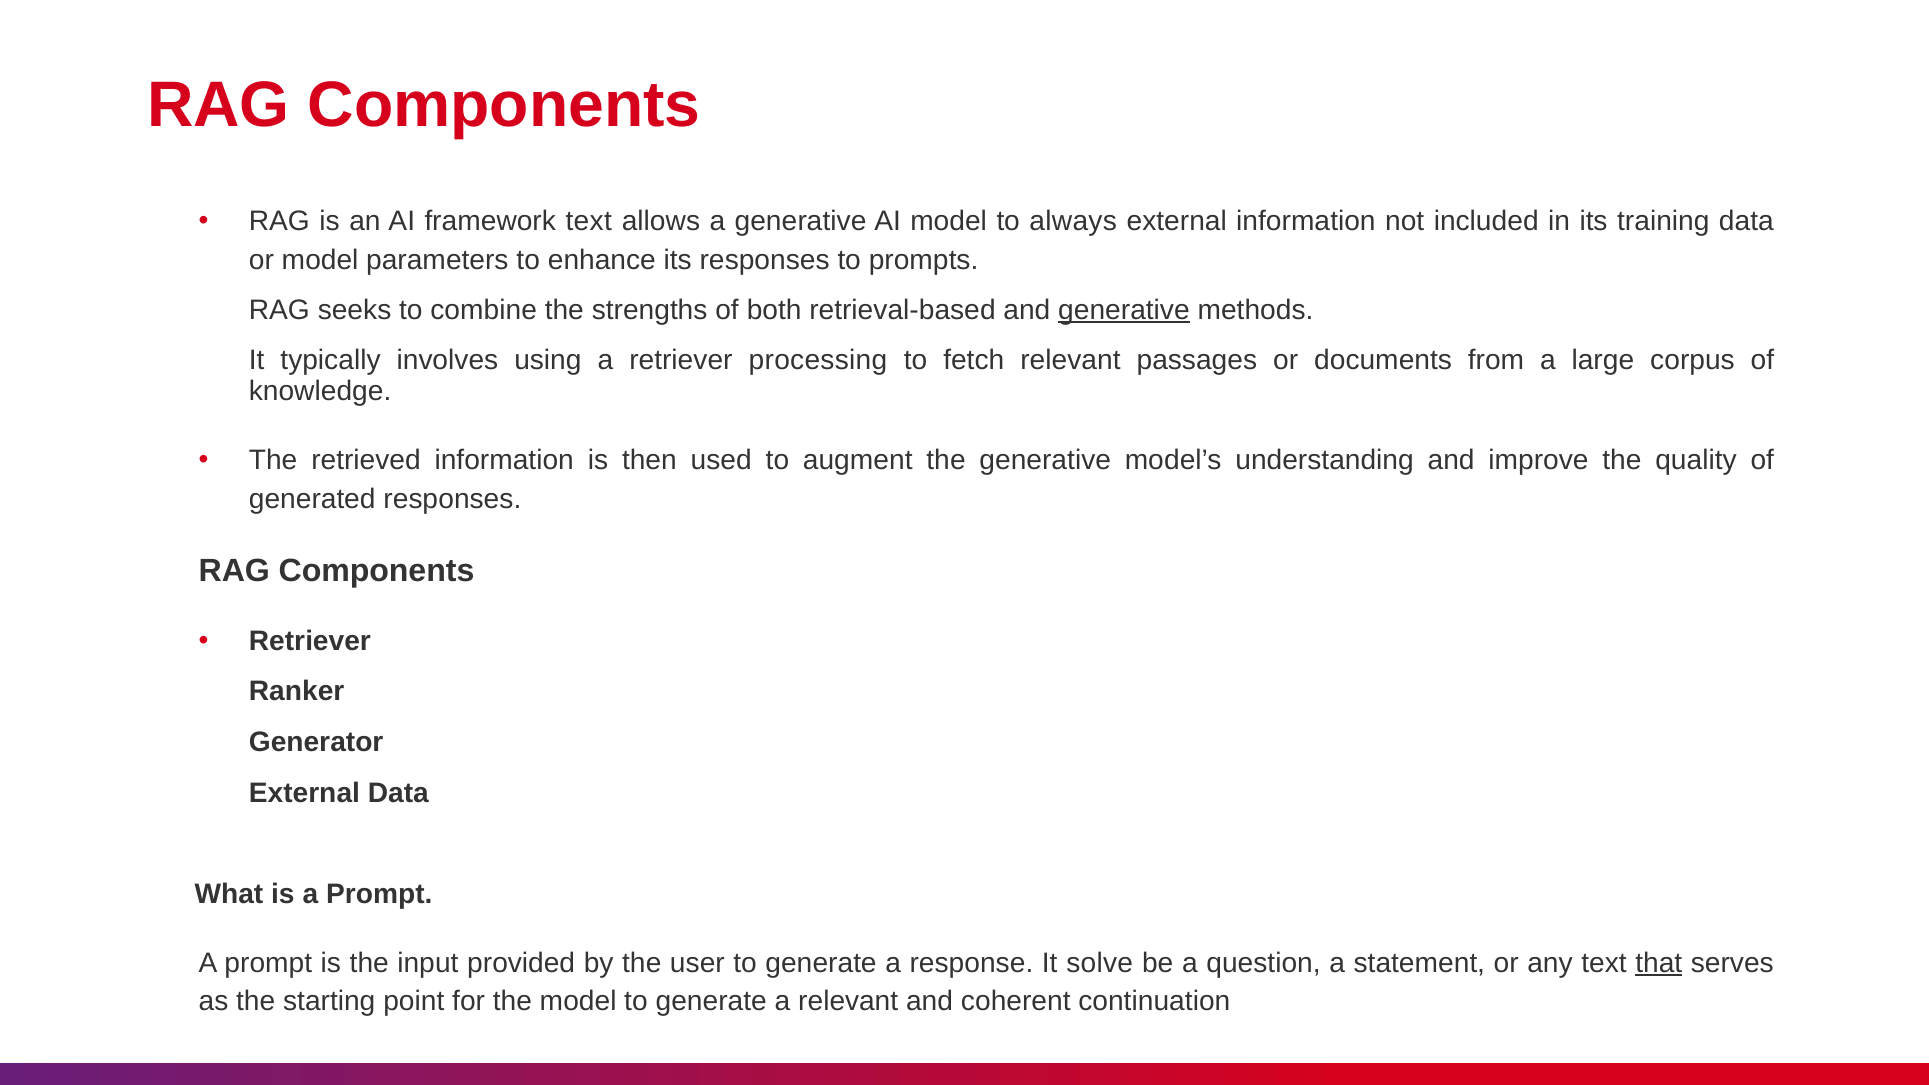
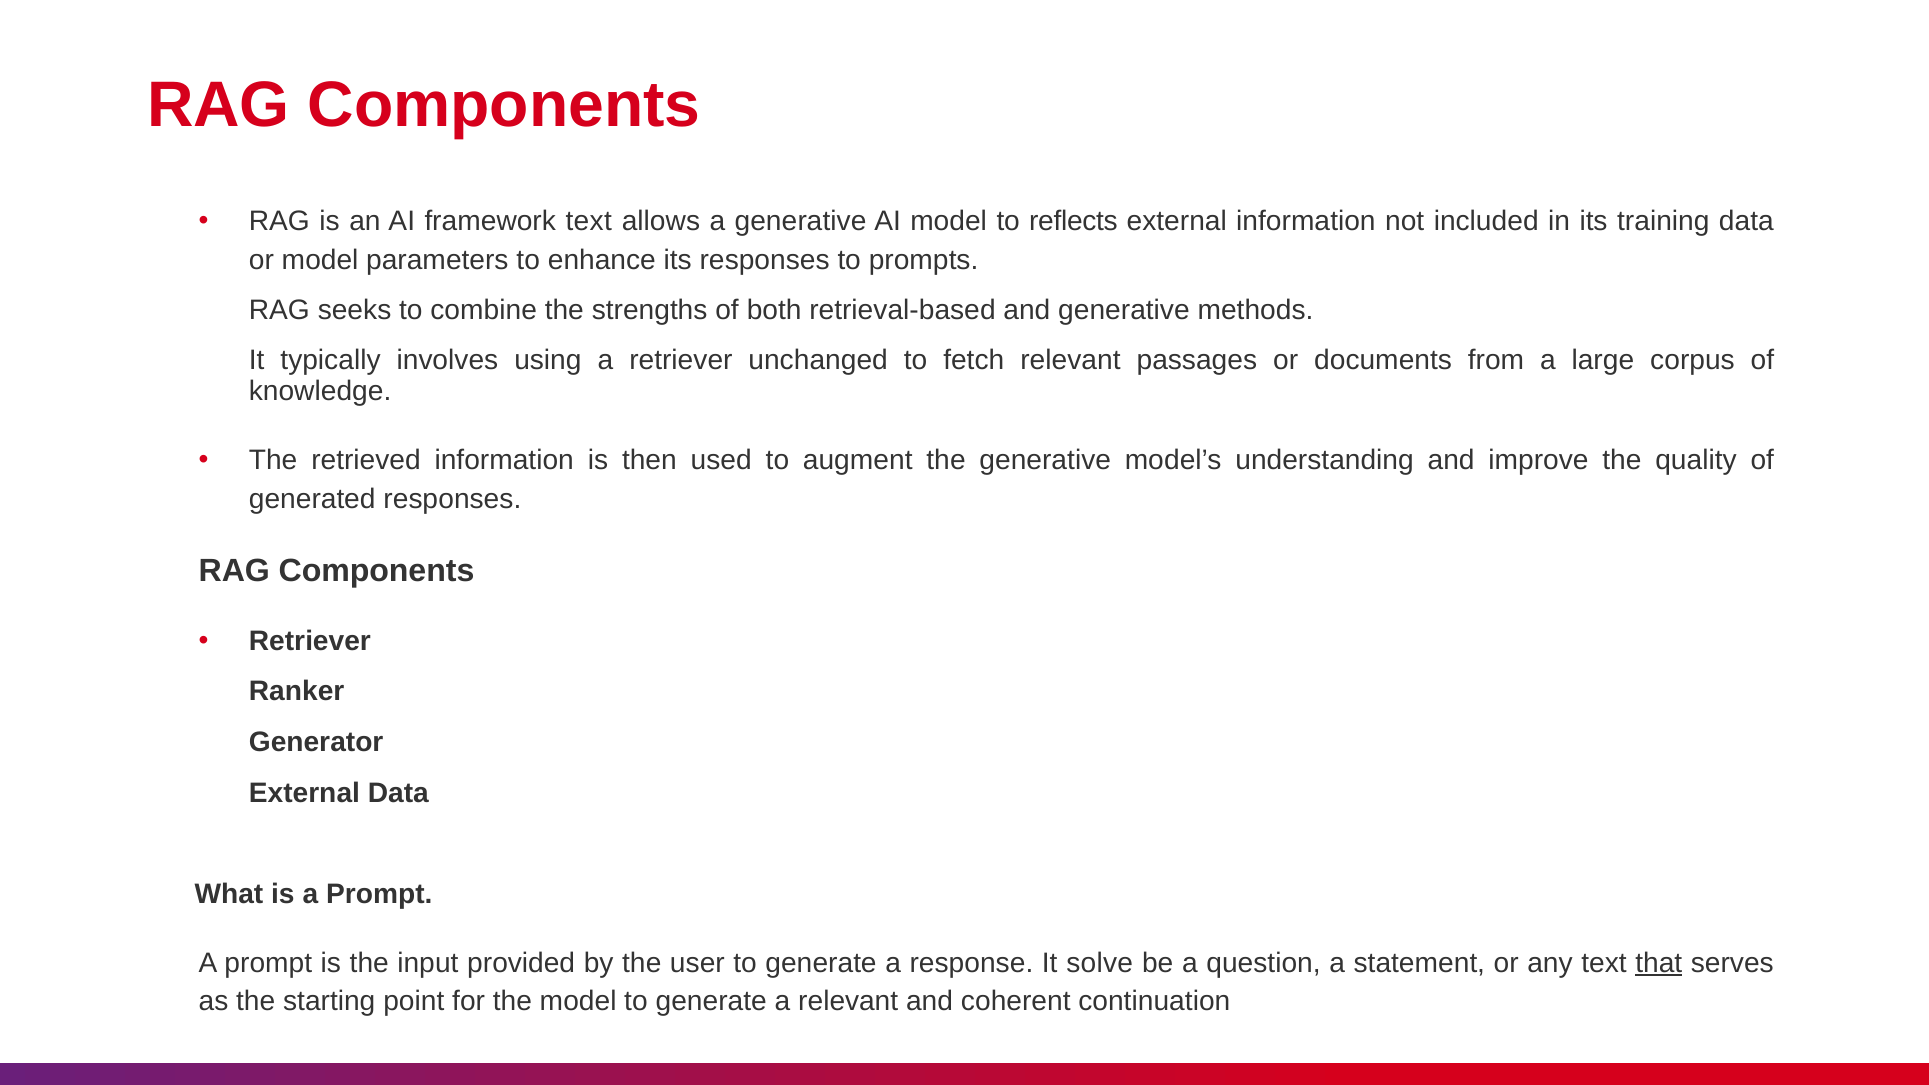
always: always -> reflects
generative at (1124, 310) underline: present -> none
processing: processing -> unchanged
